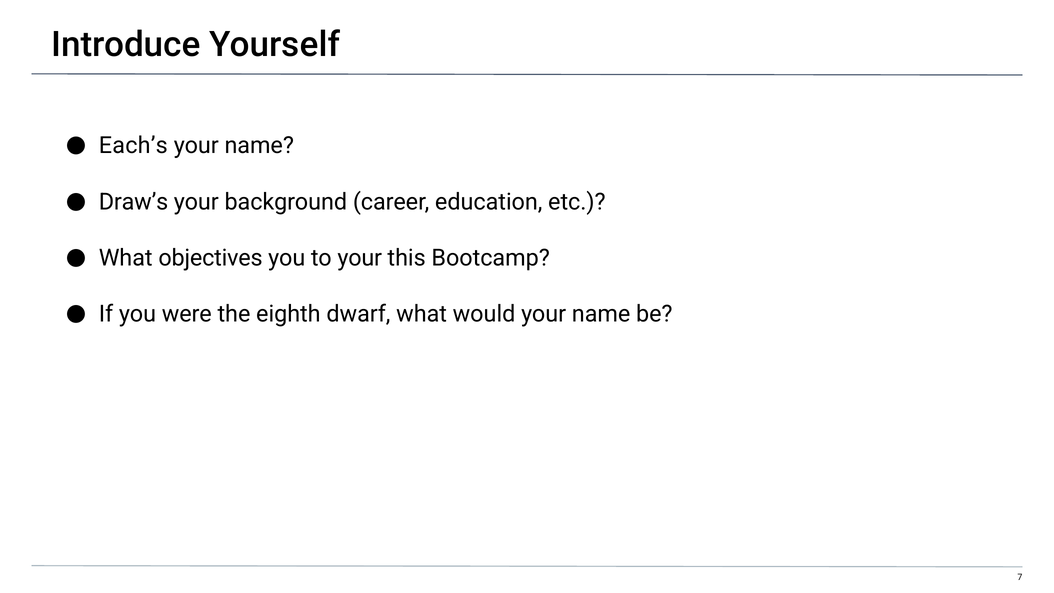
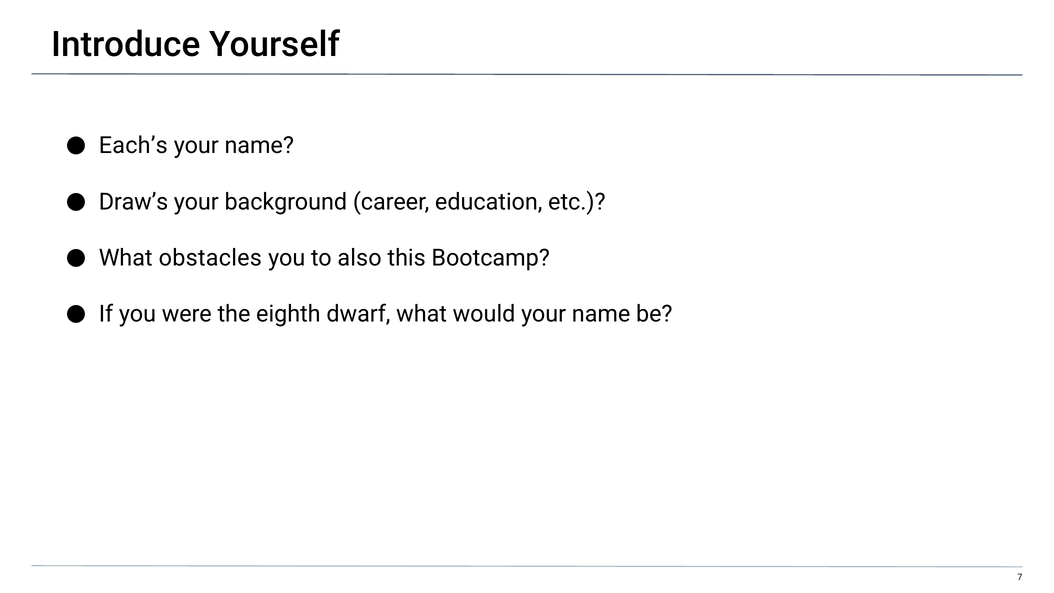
objectives: objectives -> obstacles
to your: your -> also
